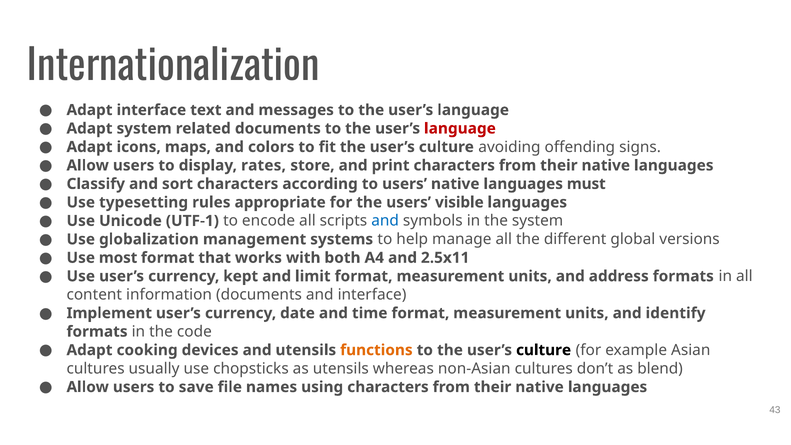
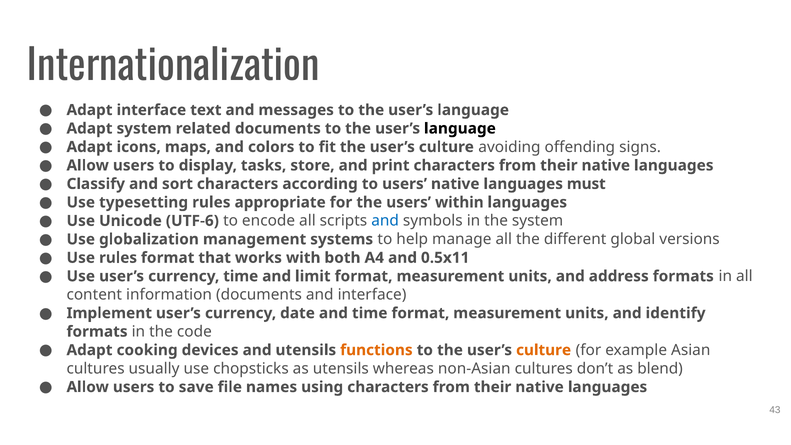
language at (460, 128) colour: red -> black
rates: rates -> tasks
visible: visible -> within
UTF-1: UTF-1 -> UTF-6
Use most: most -> rules
2.5x11: 2.5x11 -> 0.5x11
currency kept: kept -> time
culture at (544, 350) colour: black -> orange
